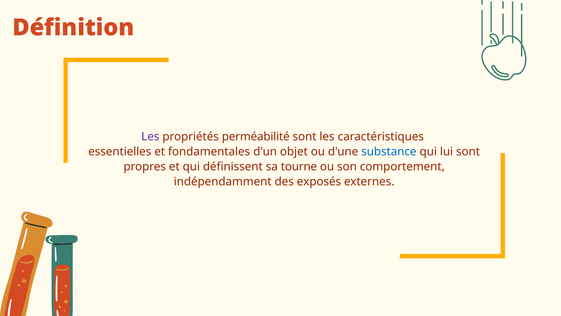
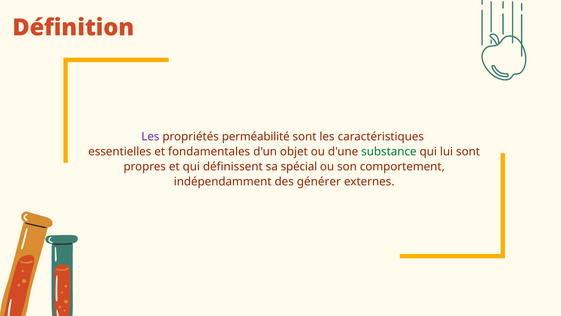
substance colour: blue -> green
tourne: tourne -> spécial
exposés: exposés -> générer
